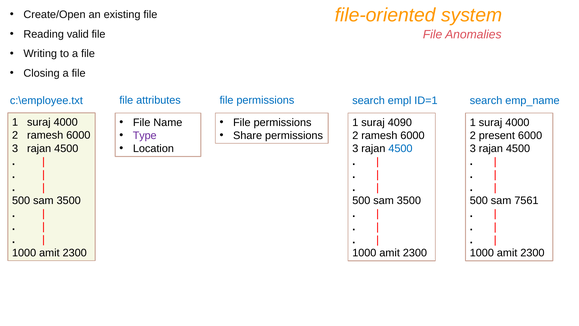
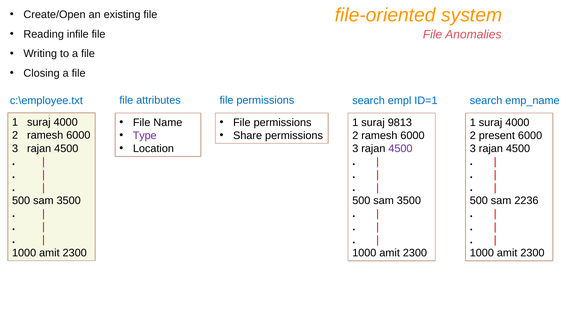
valid: valid -> infile
4090: 4090 -> 9813
4500 at (400, 148) colour: blue -> purple
7561: 7561 -> 2236
